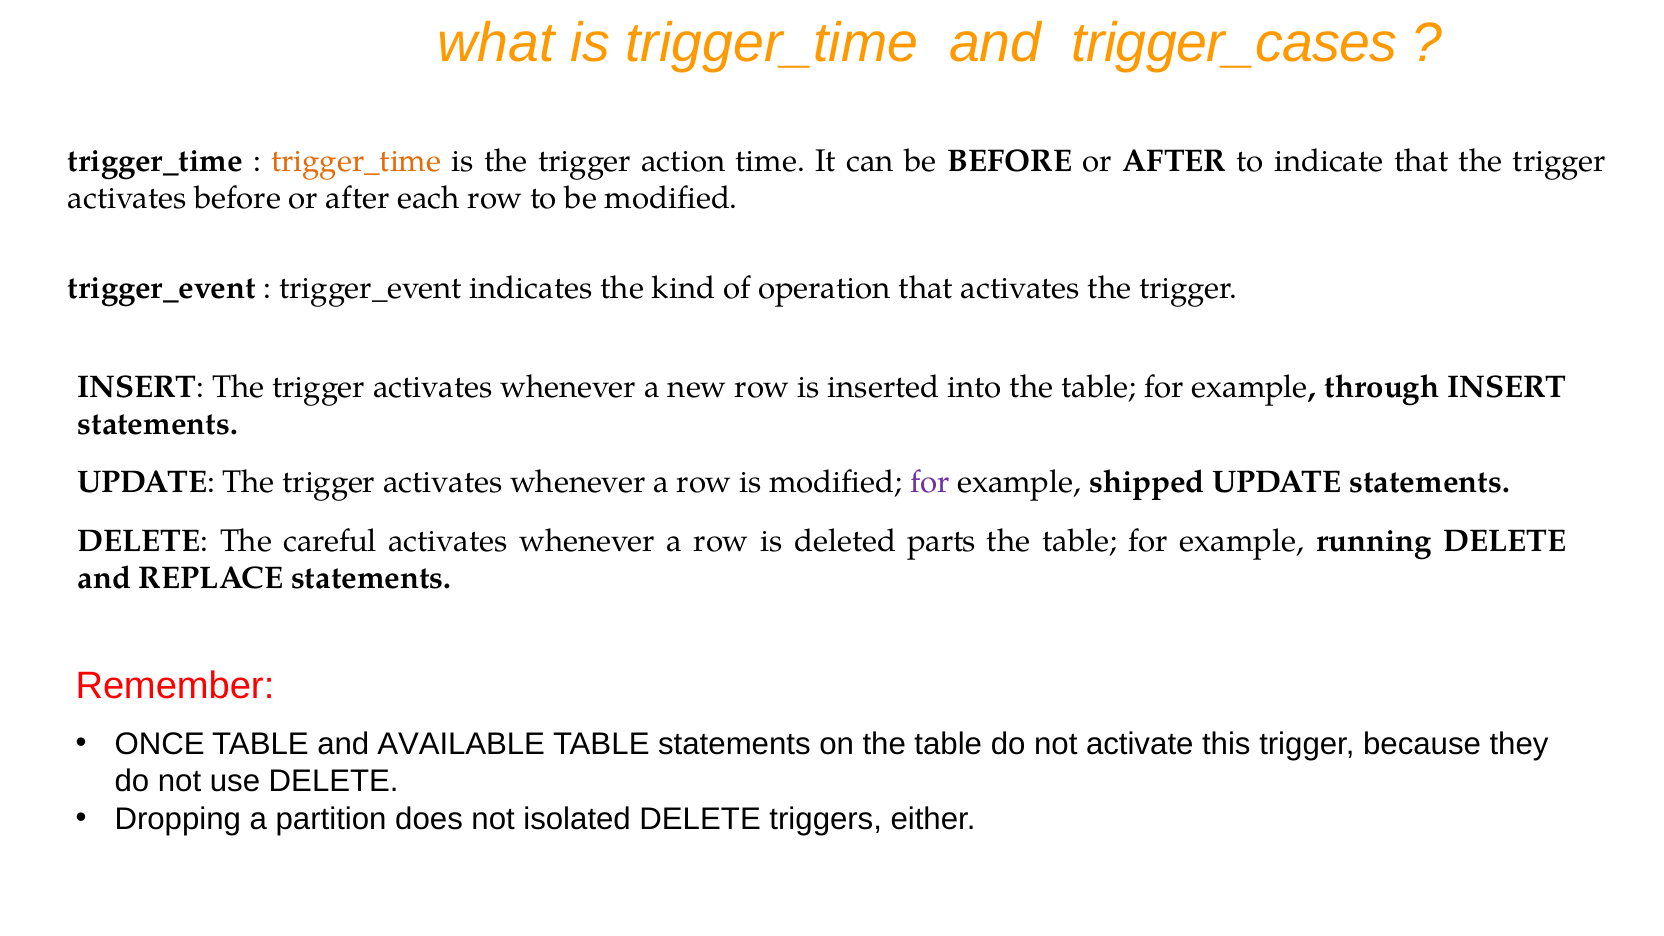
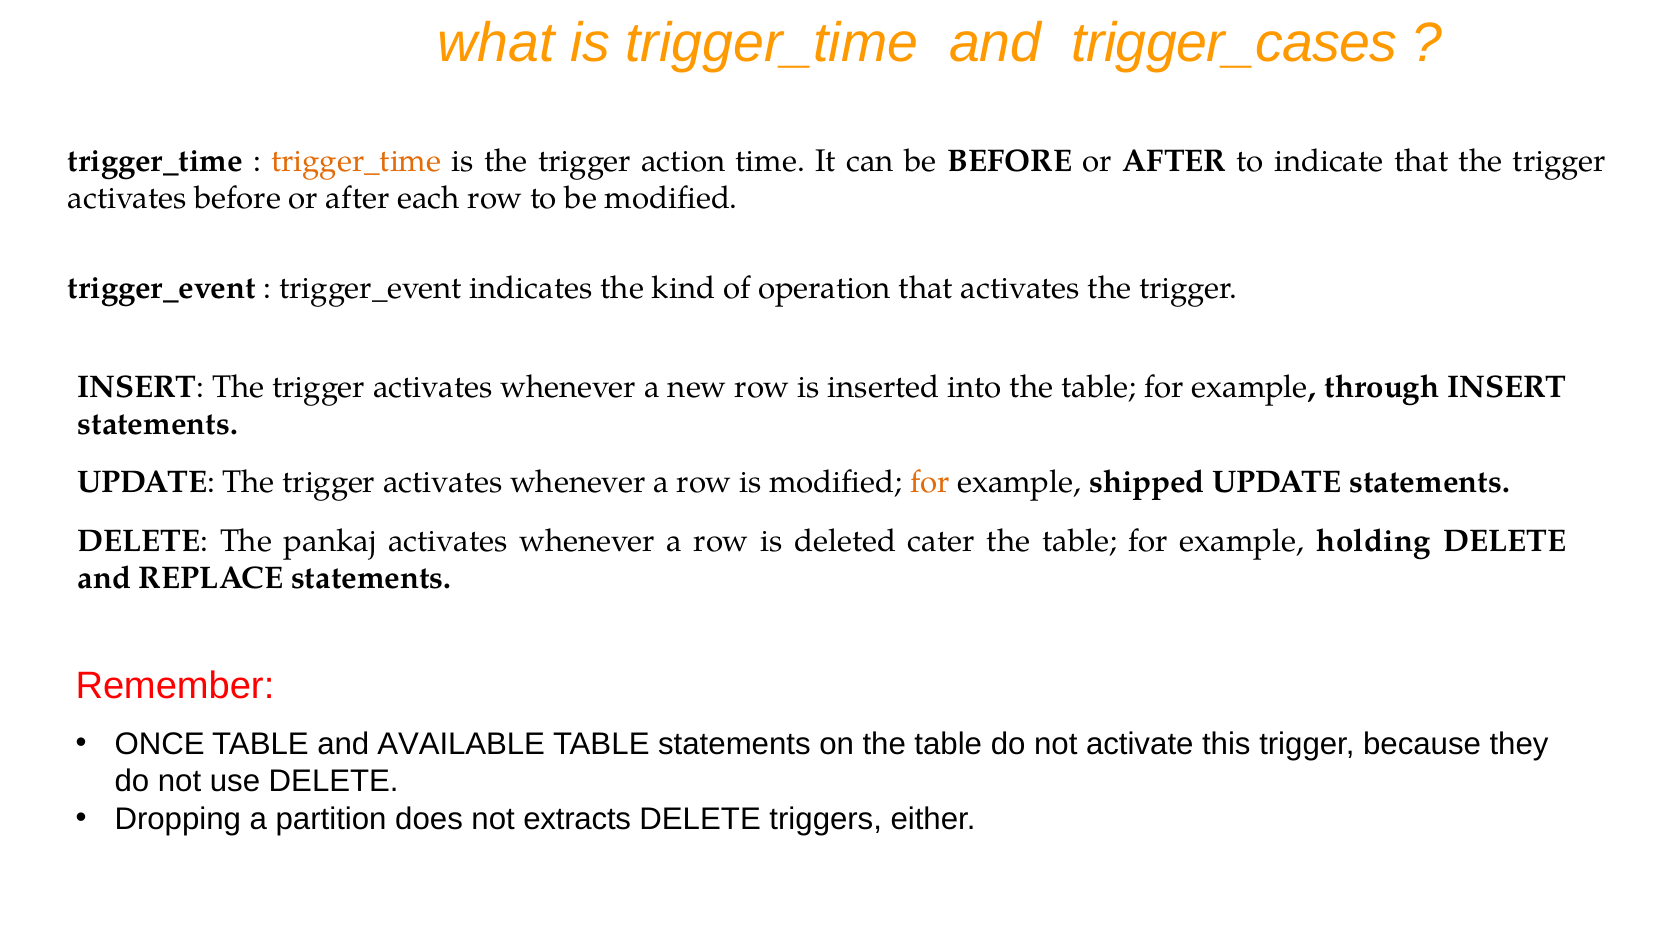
for at (930, 483) colour: purple -> orange
careful: careful -> pankaj
parts: parts -> cater
running: running -> holding
isolated: isolated -> extracts
